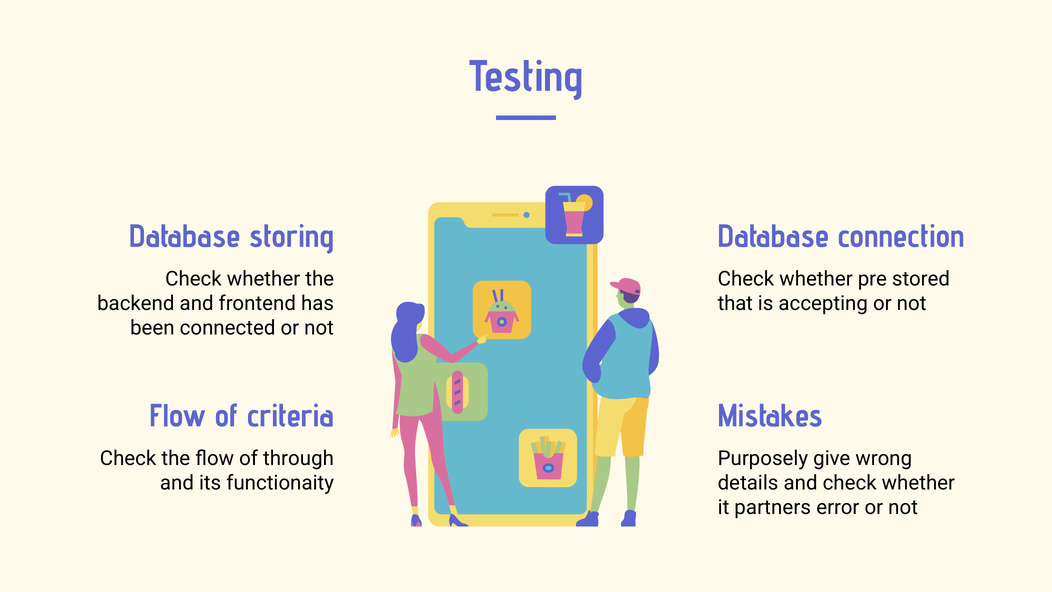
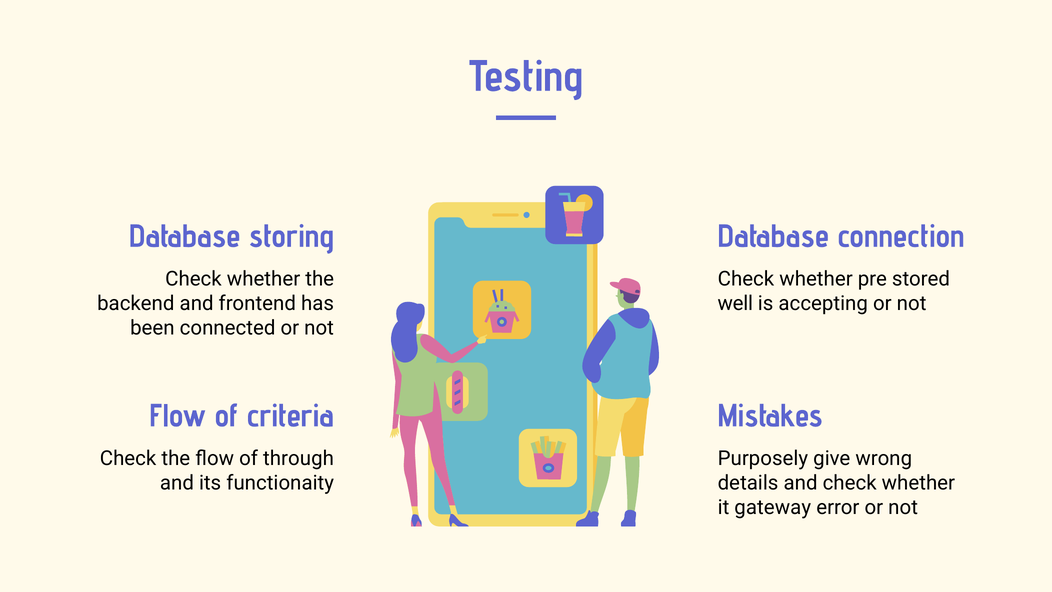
that: that -> well
partners: partners -> gateway
